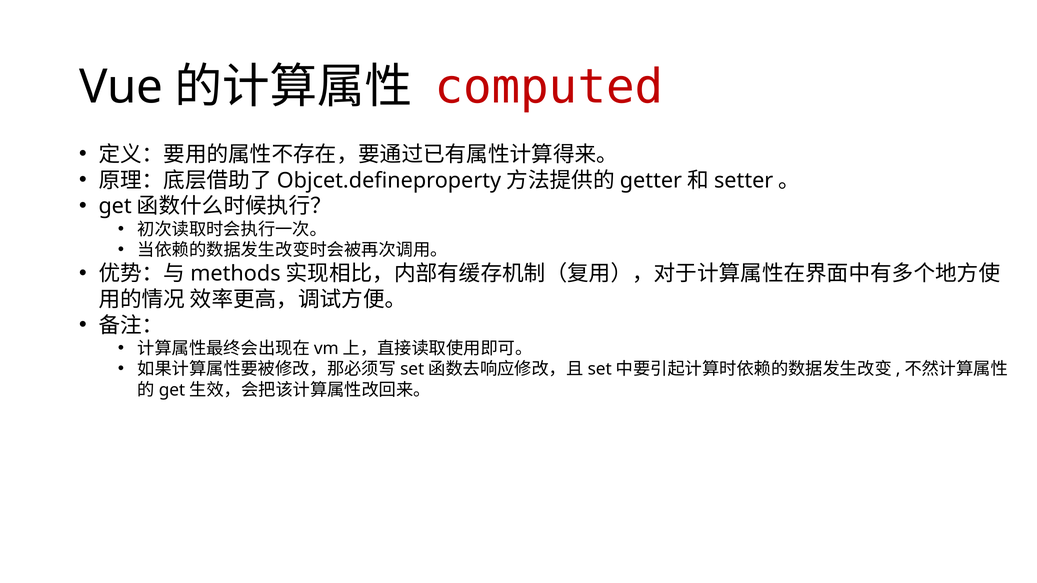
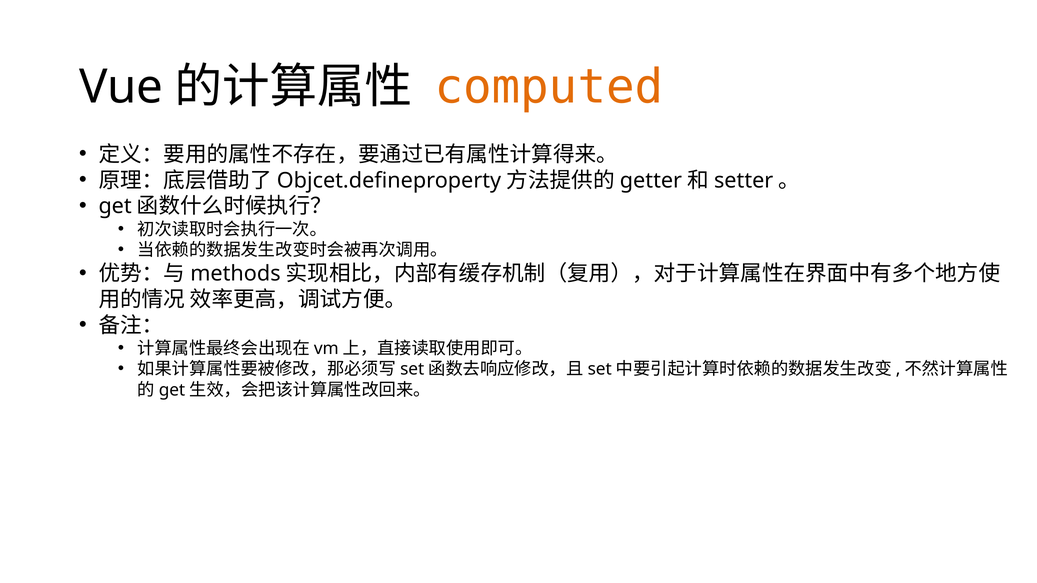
computed colour: red -> orange
